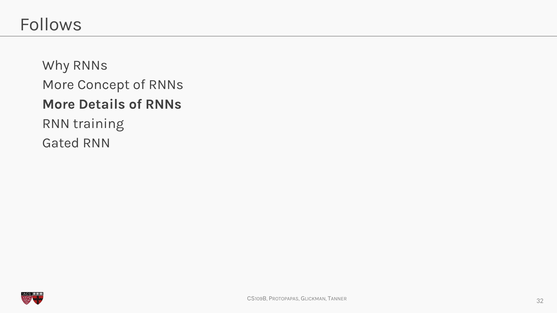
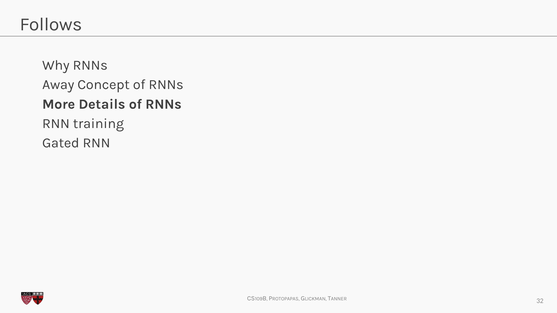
More at (58, 85): More -> Away
